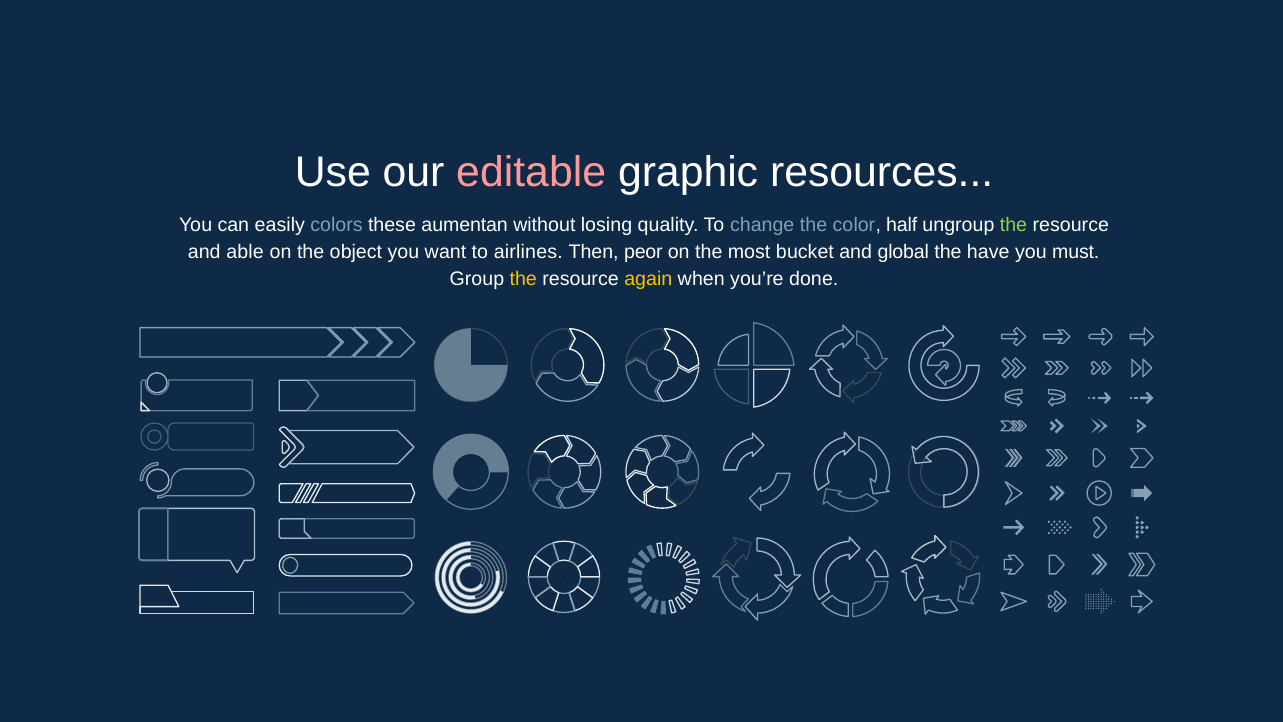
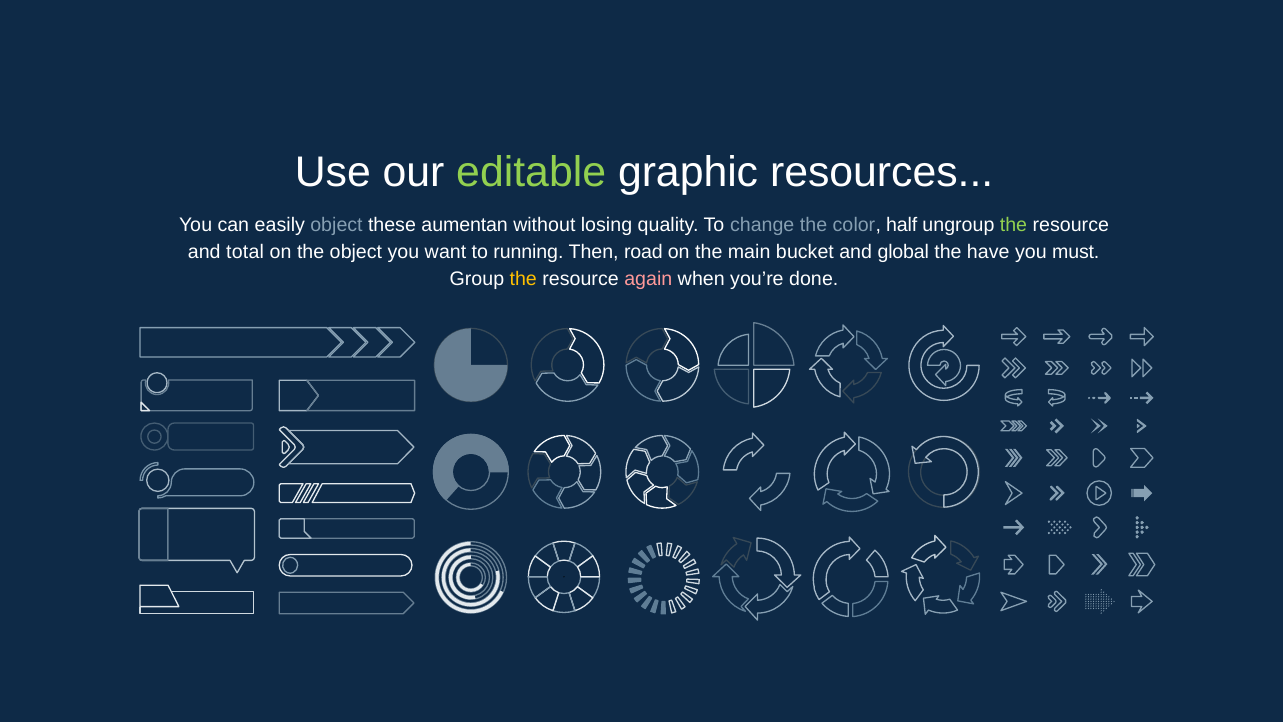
editable colour: pink -> light green
easily colors: colors -> object
able: able -> total
airlines: airlines -> running
peor: peor -> road
most: most -> main
again colour: yellow -> pink
